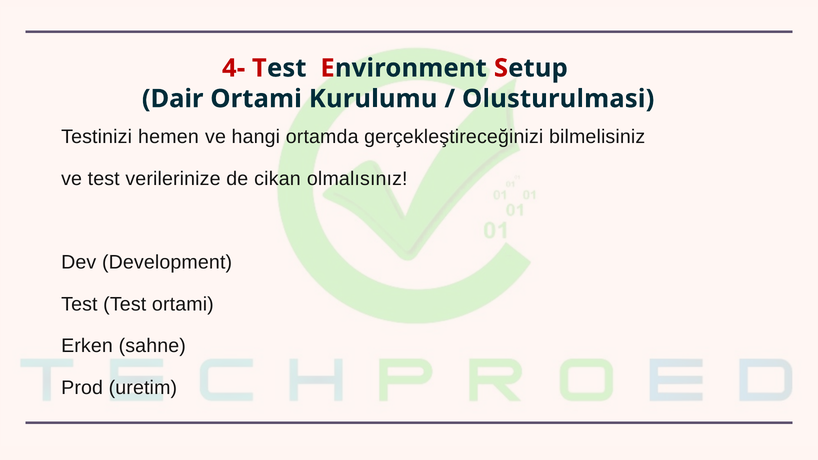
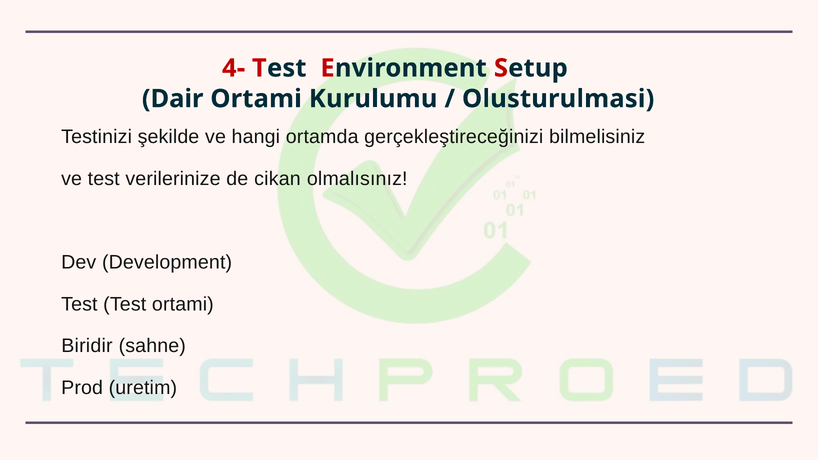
hemen: hemen -> şekilde
Erken: Erken -> Biridir
